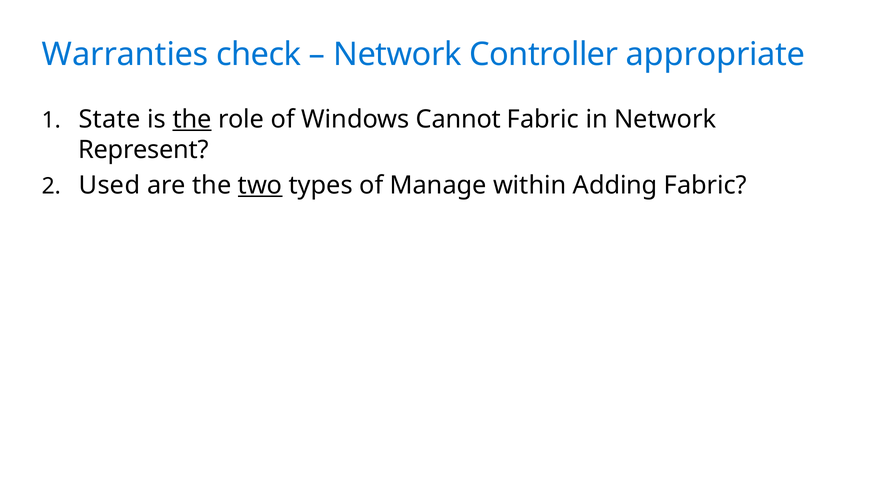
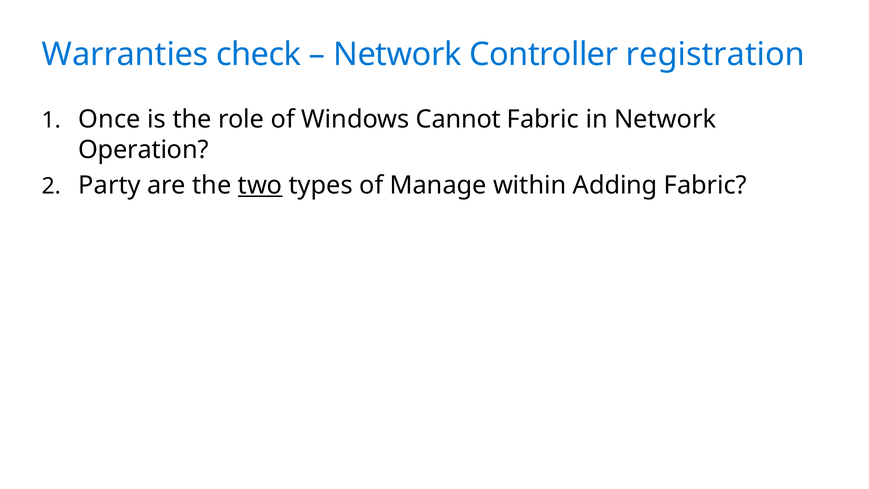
appropriate: appropriate -> registration
State: State -> Once
the at (192, 119) underline: present -> none
Represent: Represent -> Operation
Used: Used -> Party
